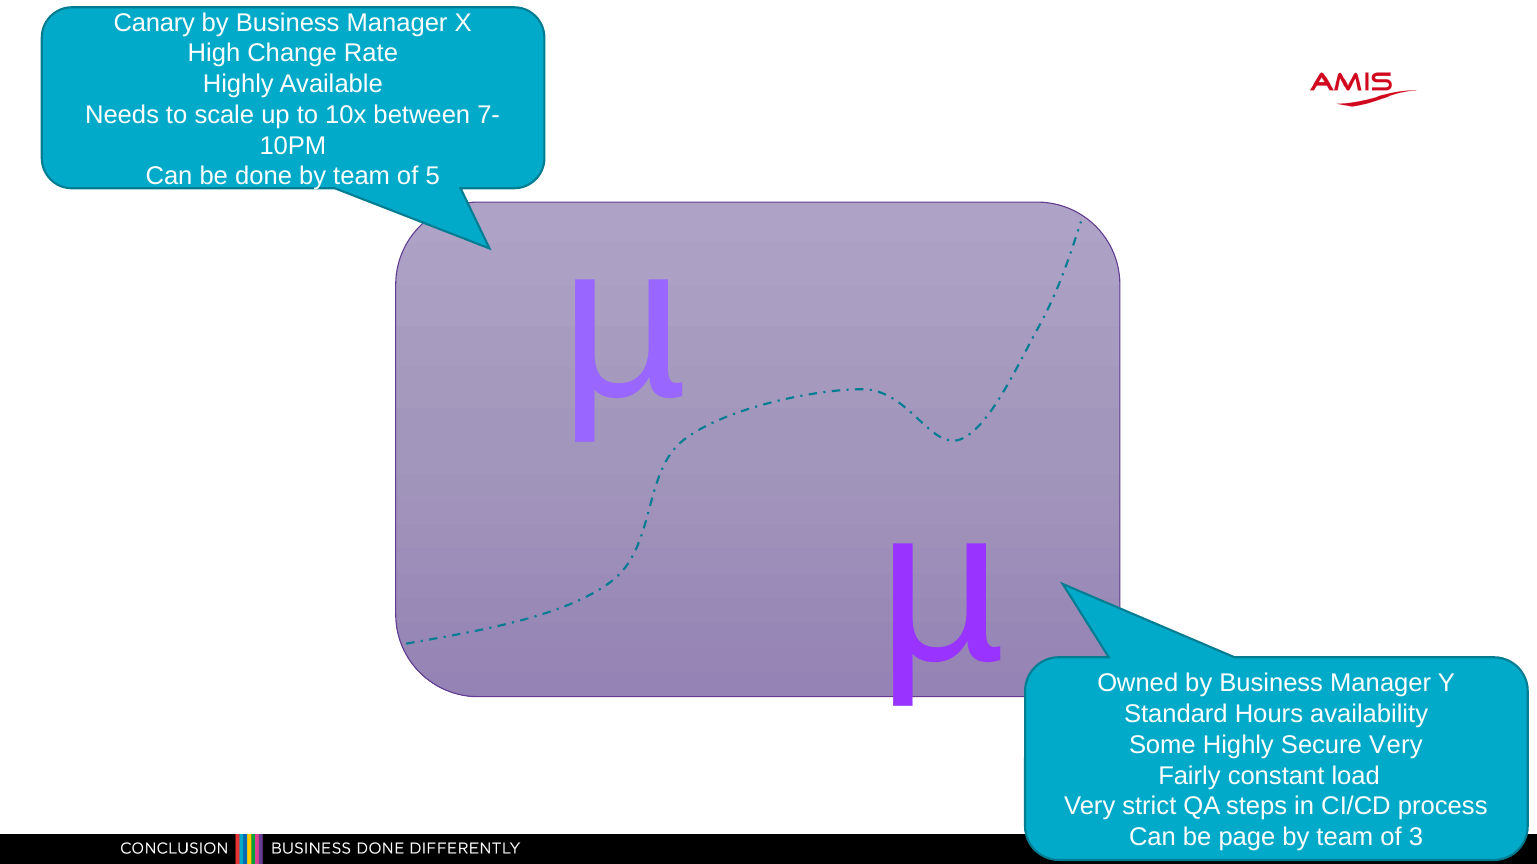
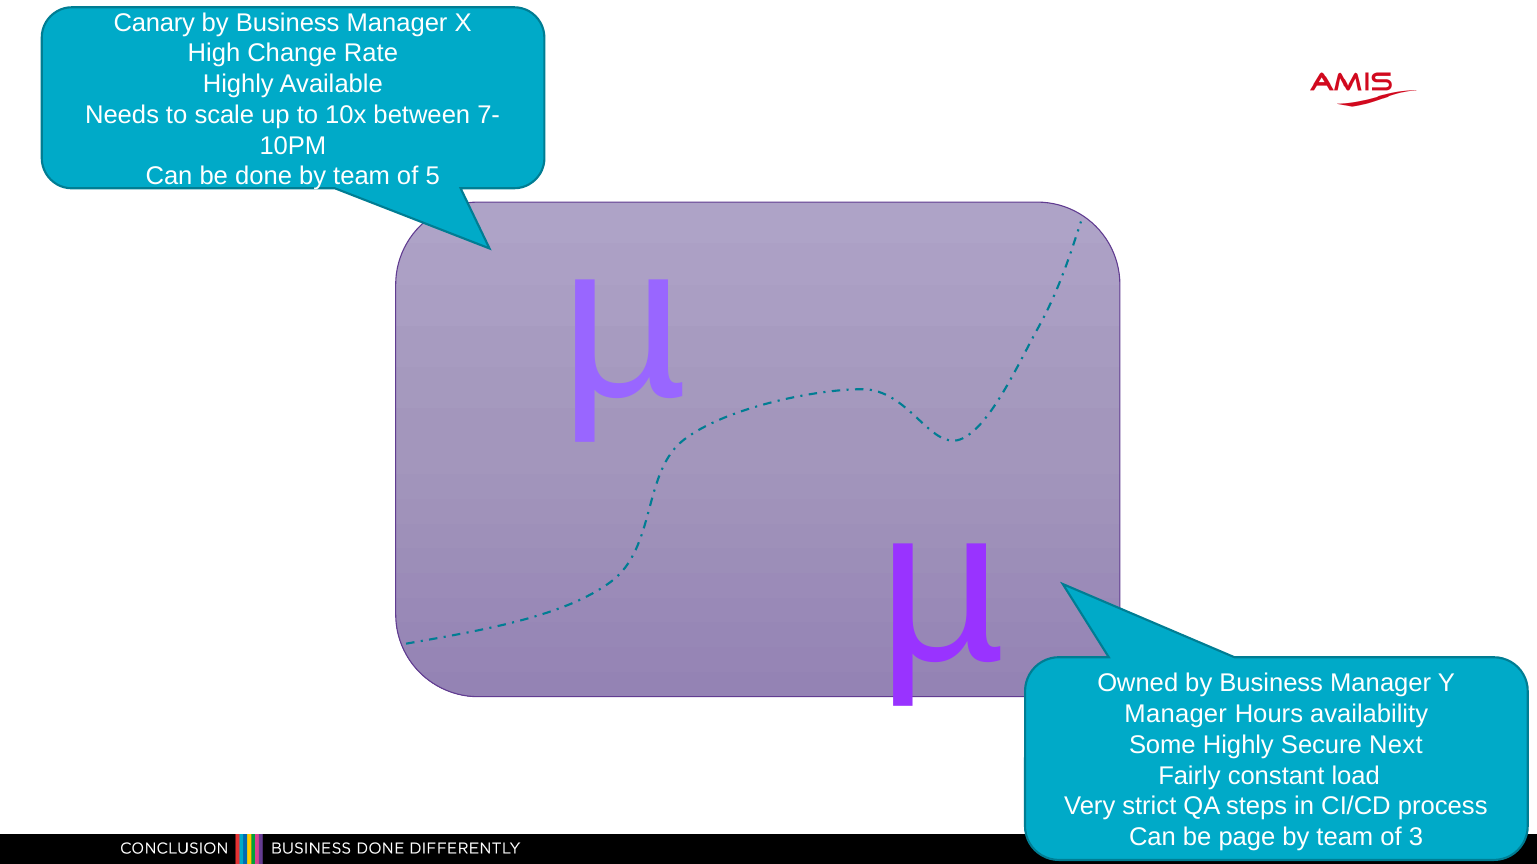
Standard at (1176, 715): Standard -> Manager
Secure Very: Very -> Next
